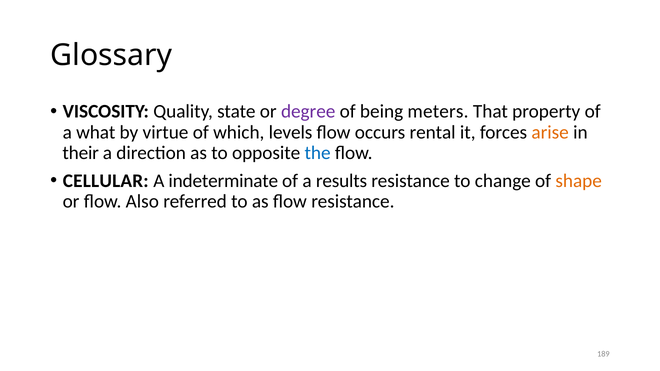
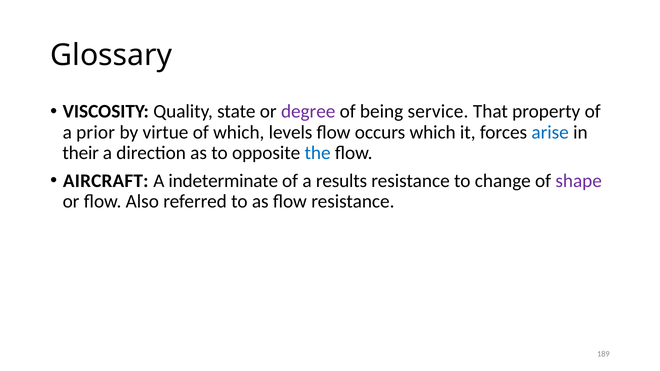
meters: meters -> service
what: what -> prior
occurs rental: rental -> which
arise colour: orange -> blue
CELLULAR: CELLULAR -> AIRCRAFT
shape colour: orange -> purple
